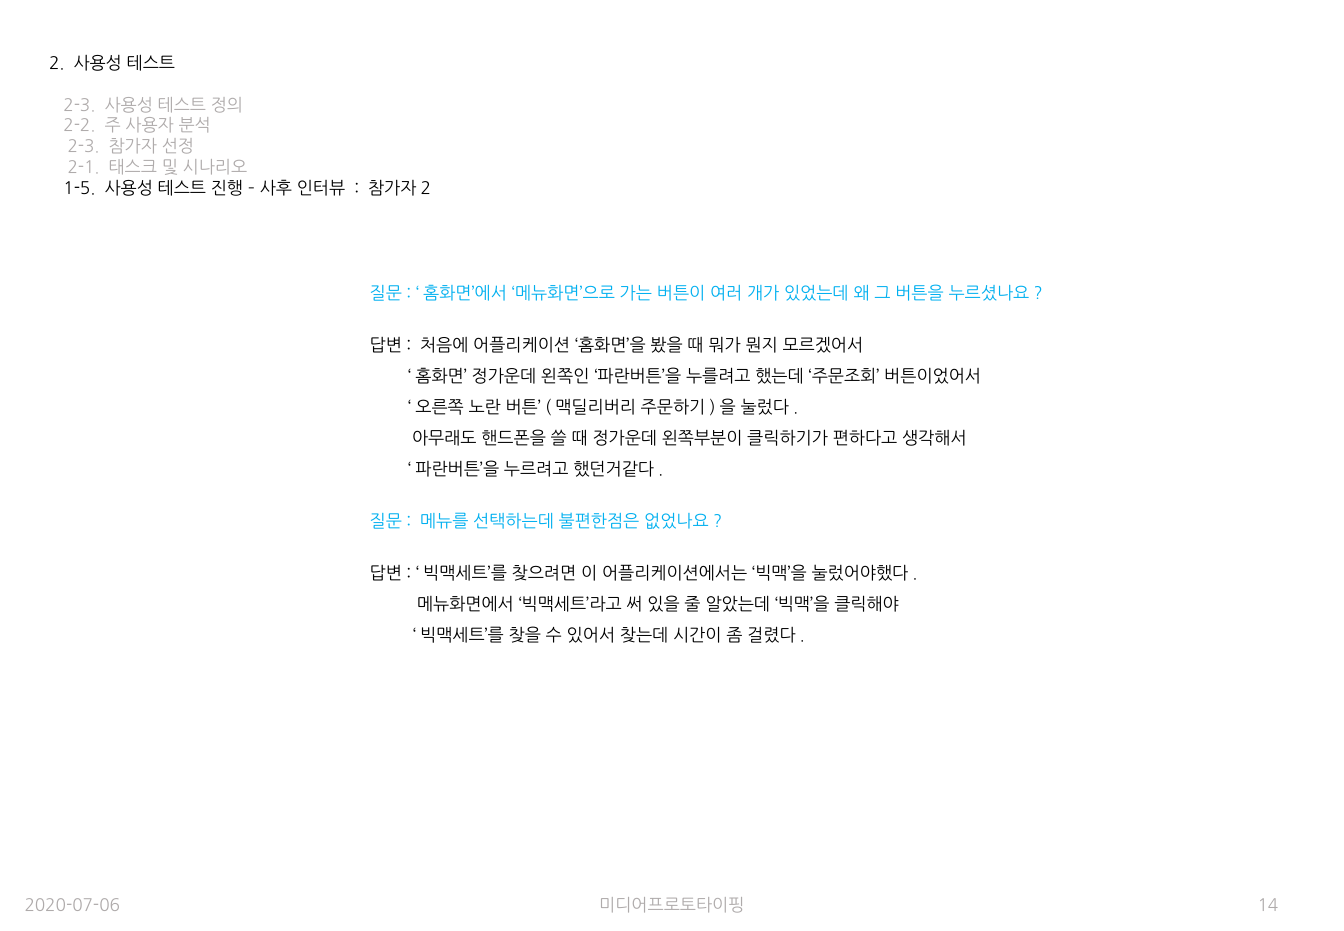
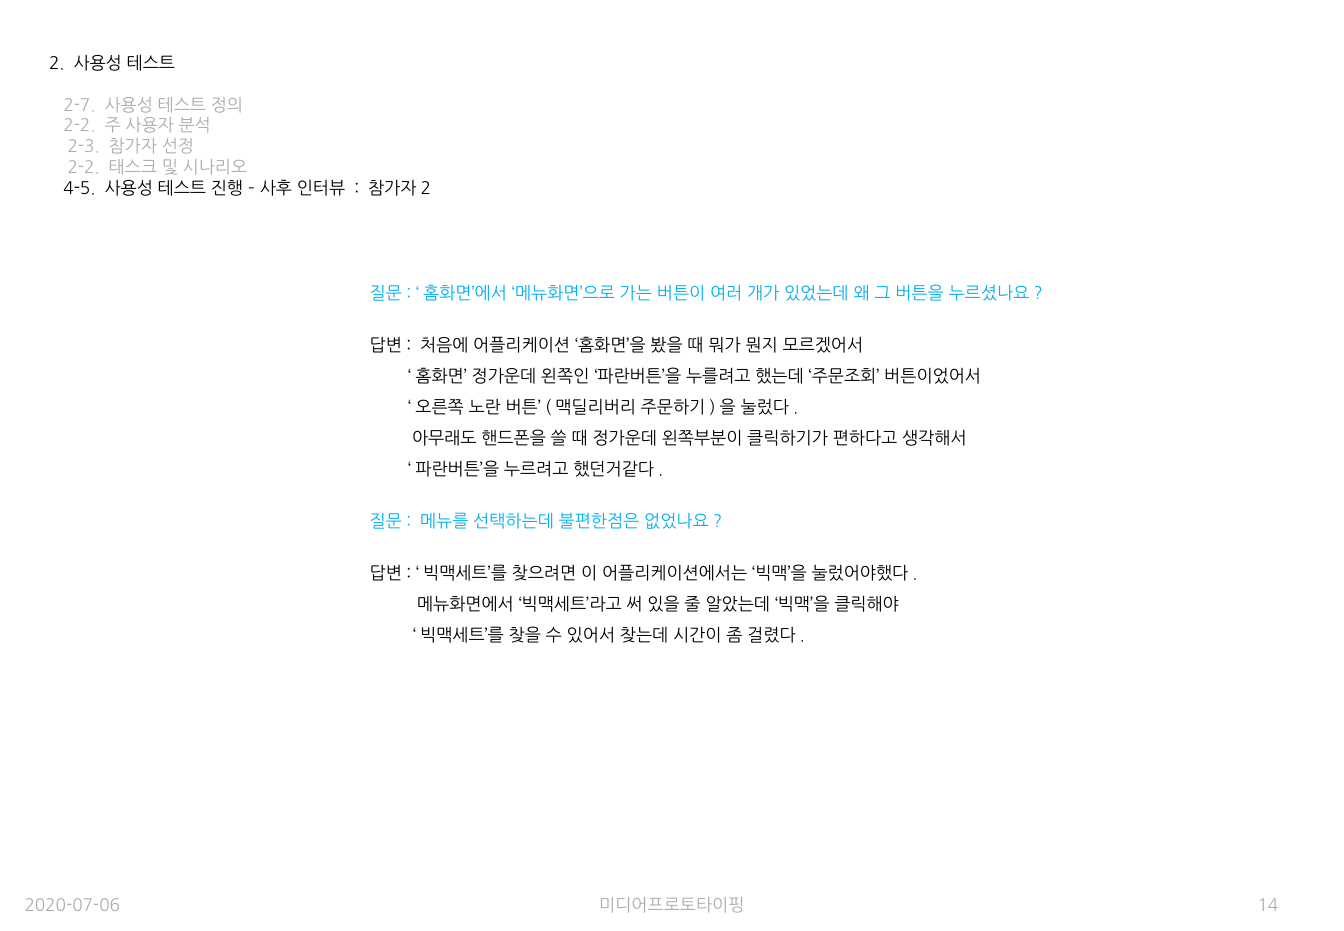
2-3 at (79, 105): 2-3 -> 2-7
2-1 at (84, 168): 2-1 -> 2-2
1-5: 1-5 -> 4-5
